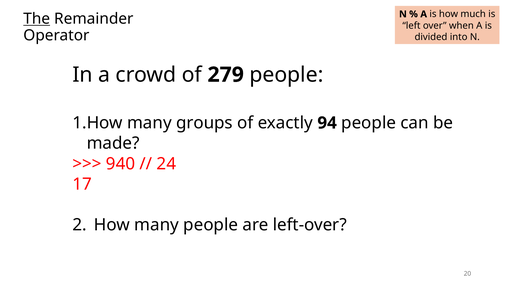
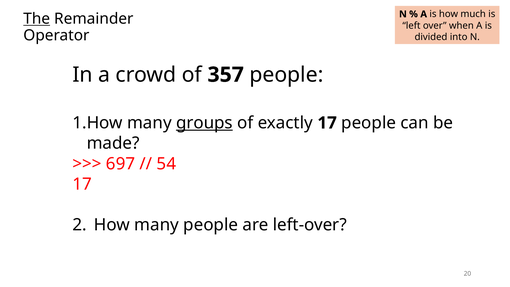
279: 279 -> 357
groups underline: none -> present
exactly 94: 94 -> 17
940: 940 -> 697
24: 24 -> 54
